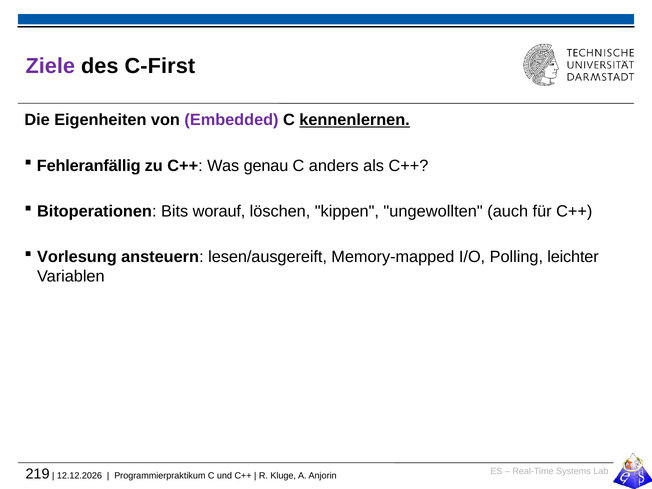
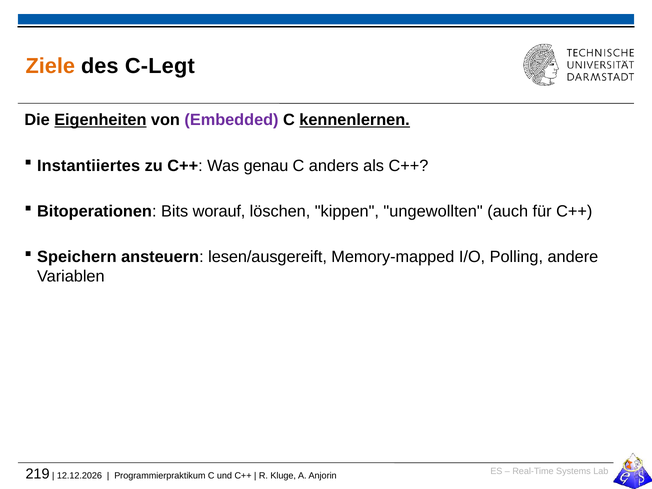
Ziele colour: purple -> orange
C-First: C-First -> C-Legt
Eigenheiten underline: none -> present
Fehleranfällig: Fehleranfällig -> Instantiiertes
Vorlesung: Vorlesung -> Speichern
leichter: leichter -> andere
